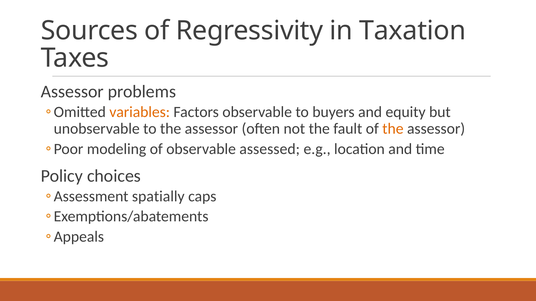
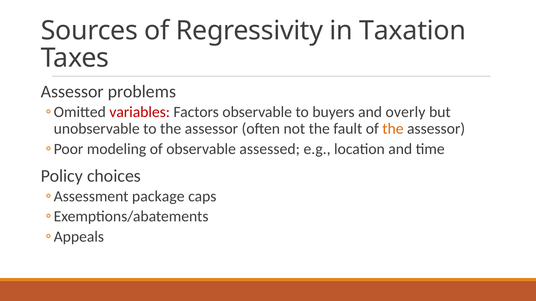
variables colour: orange -> red
equity: equity -> overly
spatially: spatially -> package
